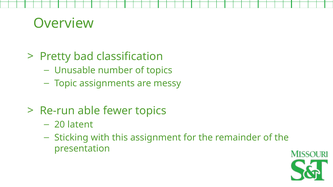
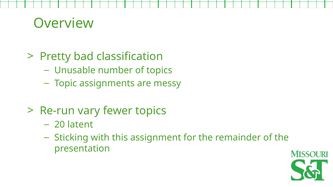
able: able -> vary
